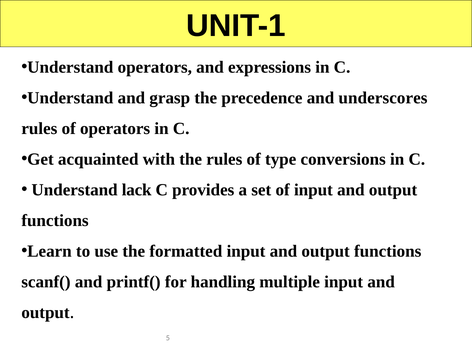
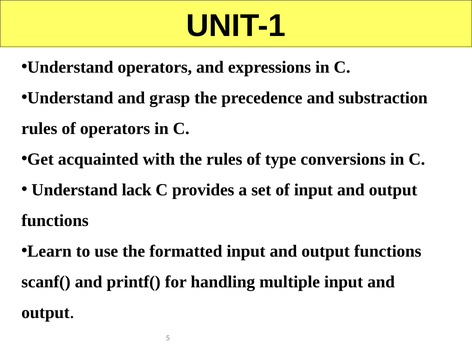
underscores: underscores -> substraction
